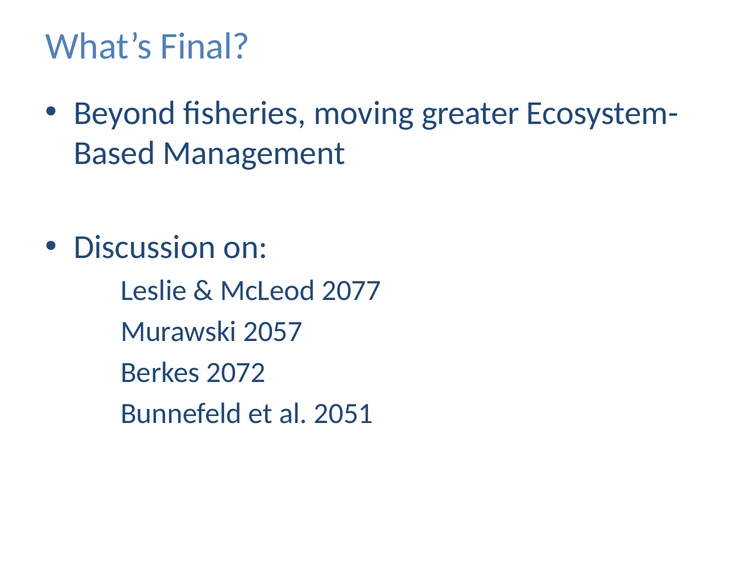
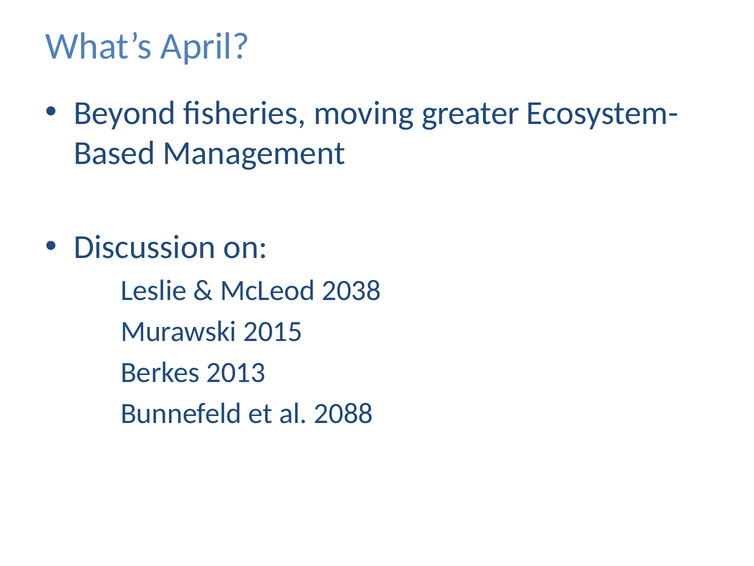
Final: Final -> April
2077: 2077 -> 2038
2057: 2057 -> 2015
2072: 2072 -> 2013
2051: 2051 -> 2088
